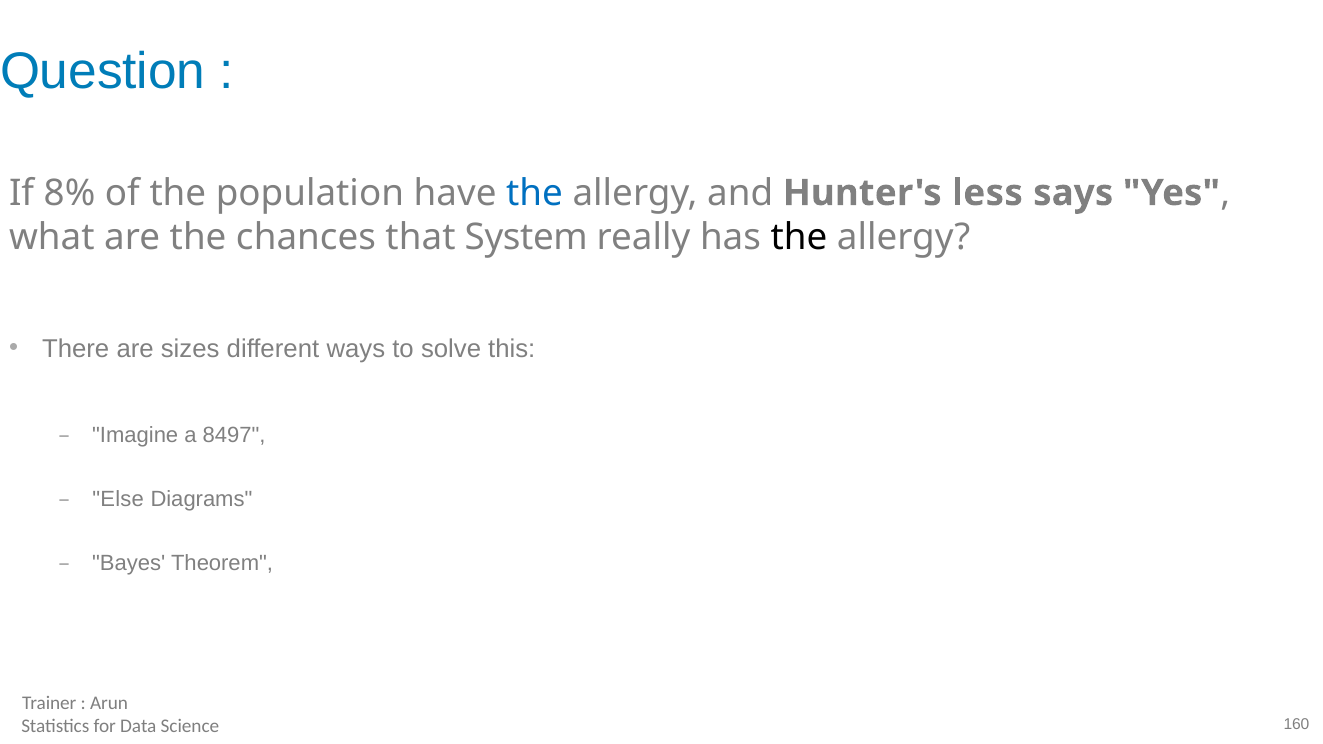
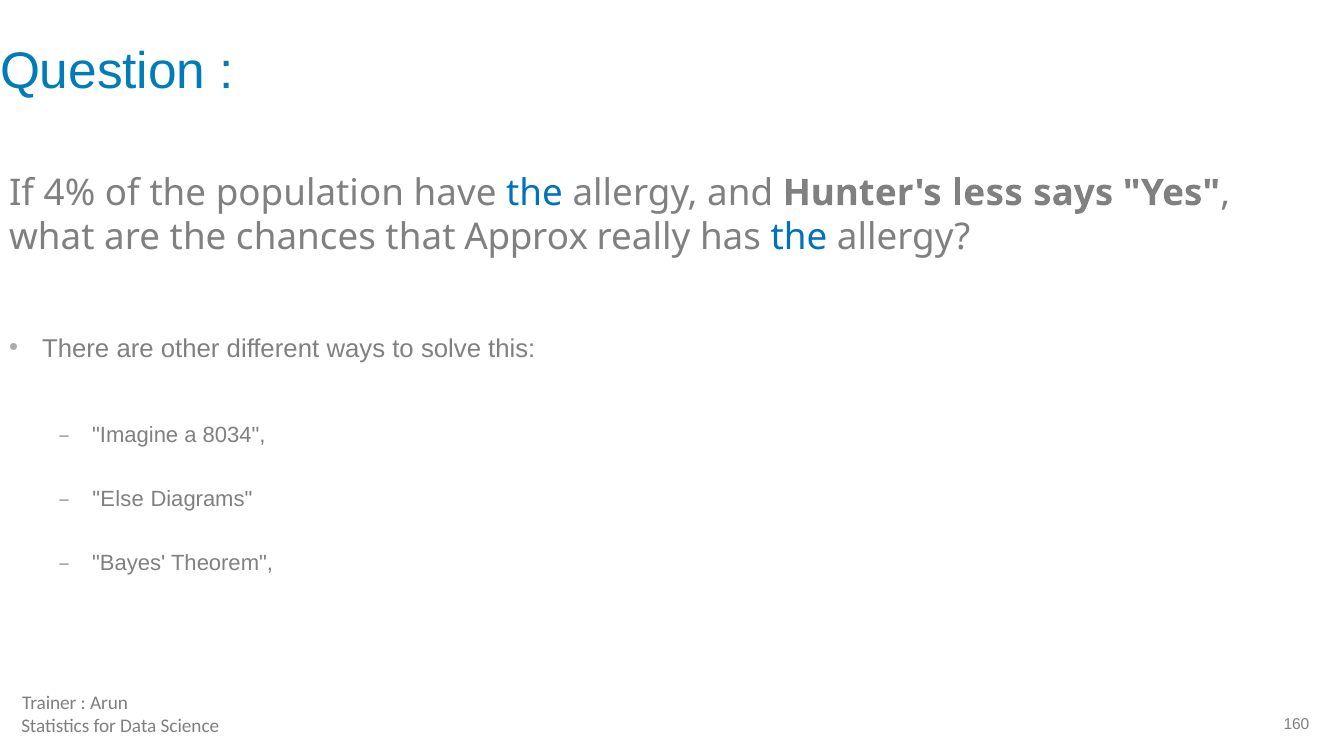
8%: 8% -> 4%
System: System -> Approx
the at (799, 237) colour: black -> blue
sizes: sizes -> other
8497: 8497 -> 8034
